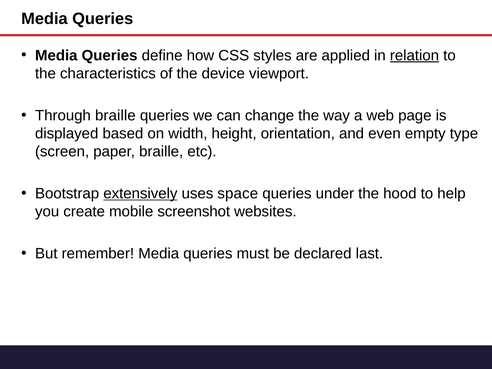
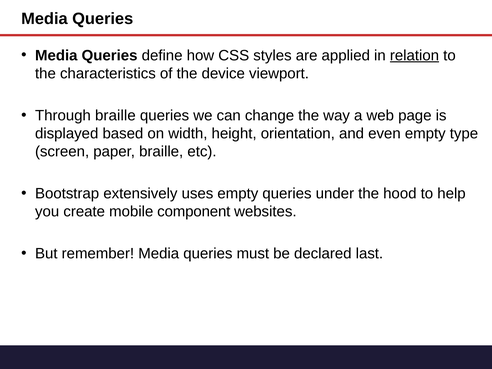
extensively underline: present -> none
uses space: space -> empty
screenshot: screenshot -> component
